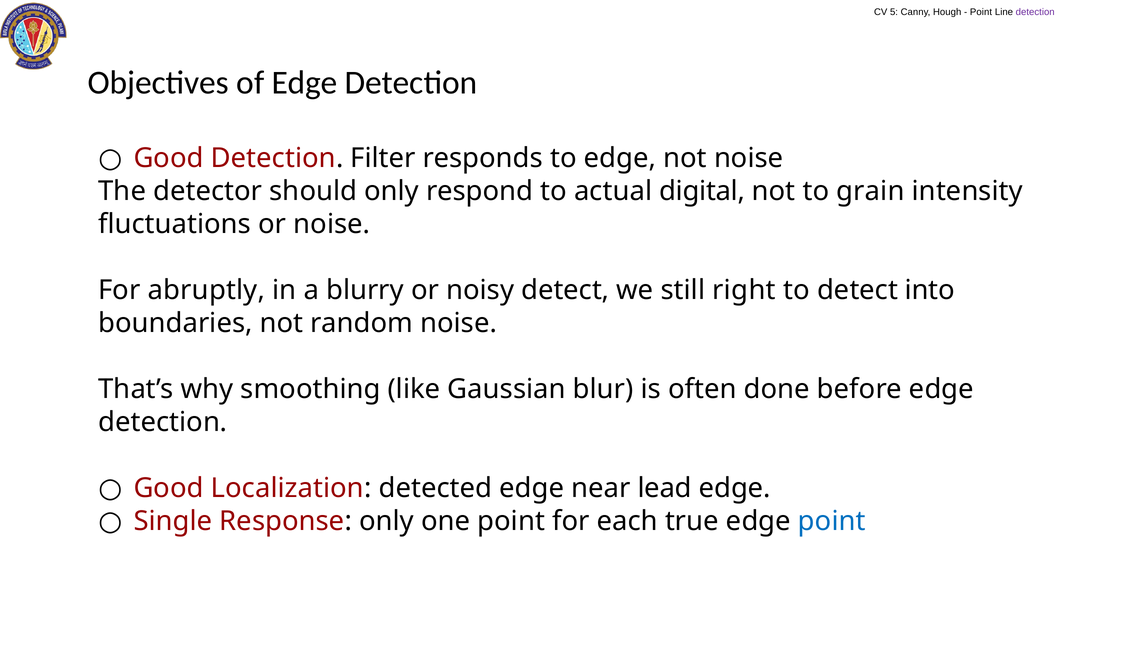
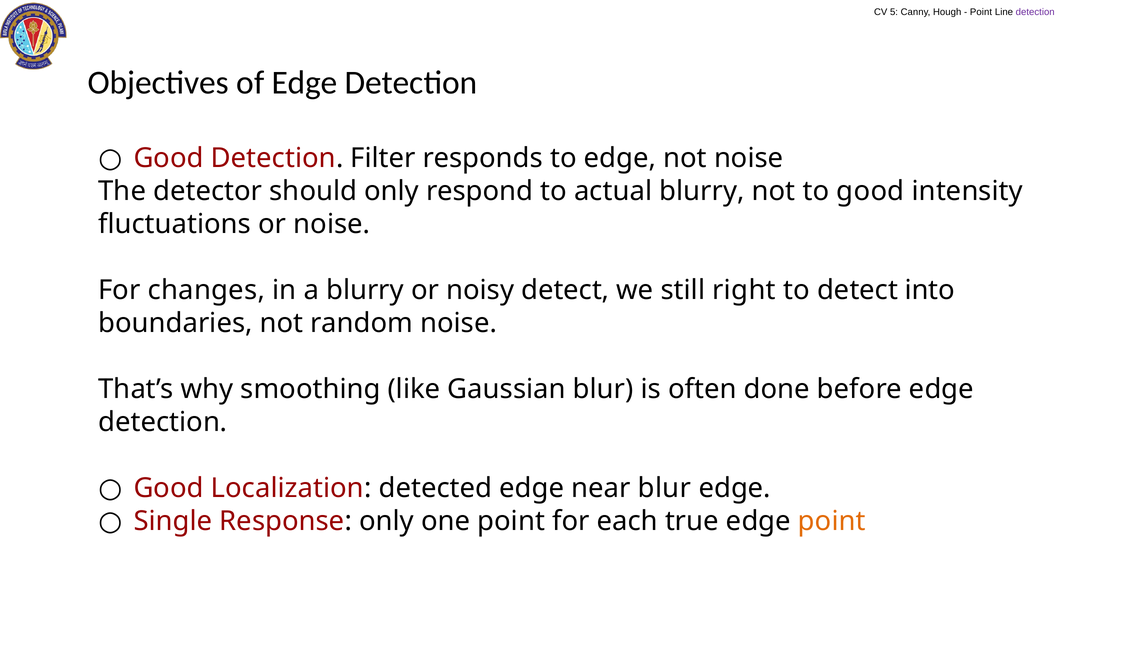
actual digital: digital -> blurry
to grain: grain -> good
abruptly: abruptly -> changes
near lead: lead -> blur
point at (832, 521) colour: blue -> orange
